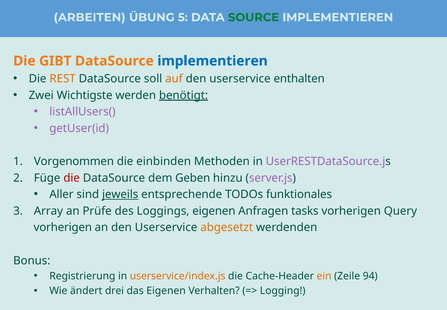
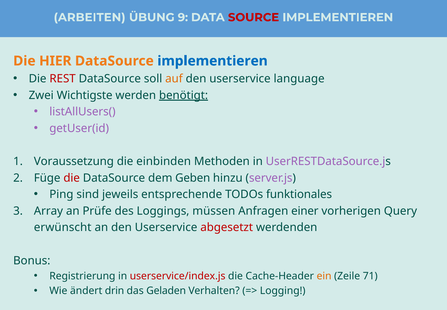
5: 5 -> 9
SOURCE colour: green -> red
GIBT: GIBT -> HIER
REST colour: orange -> red
enthalten: enthalten -> language
Vorgenommen: Vorgenommen -> Voraussetzung
Aller: Aller -> Ping
jeweils underline: present -> none
Loggings eigenen: eigenen -> müssen
tasks: tasks -> einer
vorherigen at (63, 227): vorherigen -> erwünscht
abgesetzt colour: orange -> red
userservice/index.js colour: orange -> red
94: 94 -> 71
drei: drei -> drin
das Eigenen: Eigenen -> Geladen
